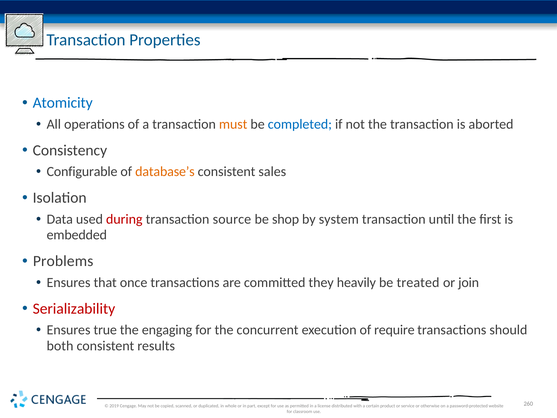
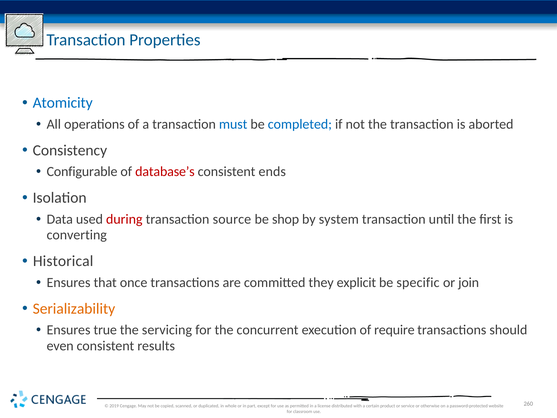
must colour: orange -> blue
database’s colour: orange -> red
sales: sales -> ends
embedded: embedded -> converting
Problems: Problems -> Historical
heavily: heavily -> explicit
treated: treated -> specific
Serializability colour: red -> orange
engaging: engaging -> servicing
both: both -> even
